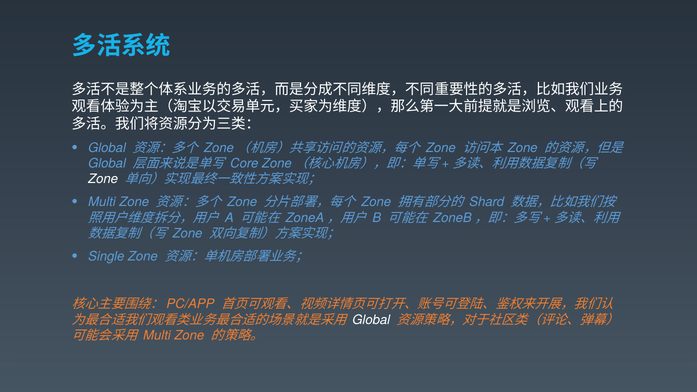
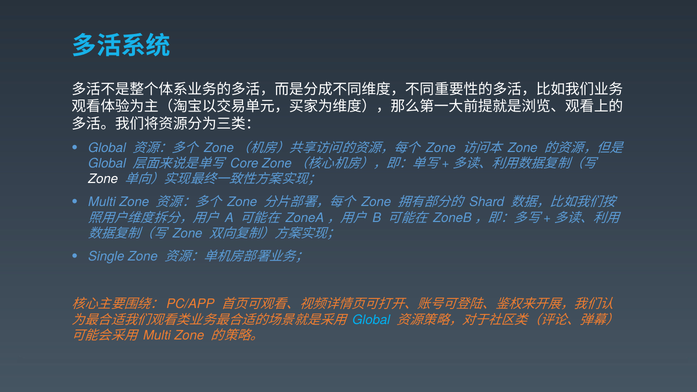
Global at (371, 320) colour: white -> light blue
